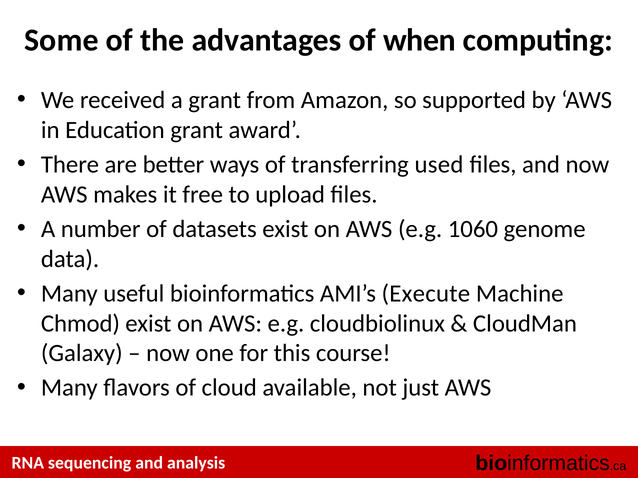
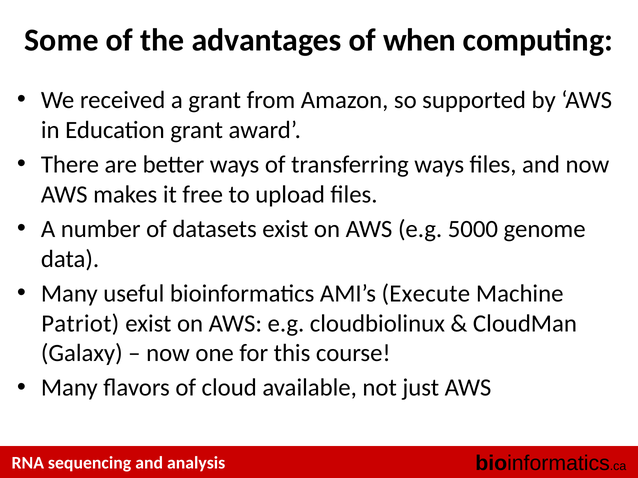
transferring used: used -> ways
1060: 1060 -> 5000
Chmod: Chmod -> Patriot
